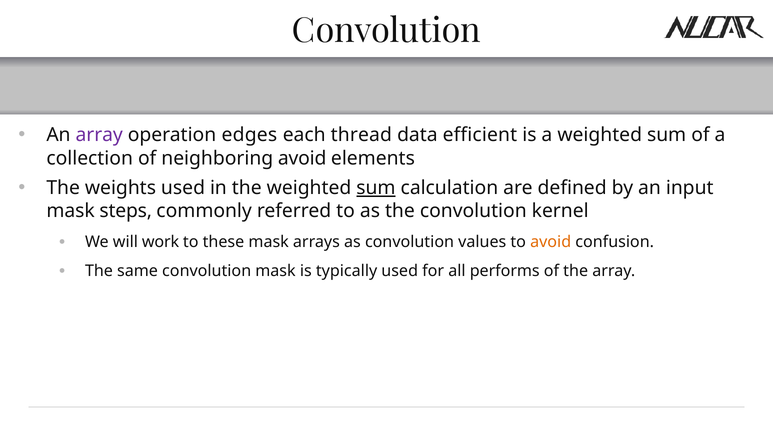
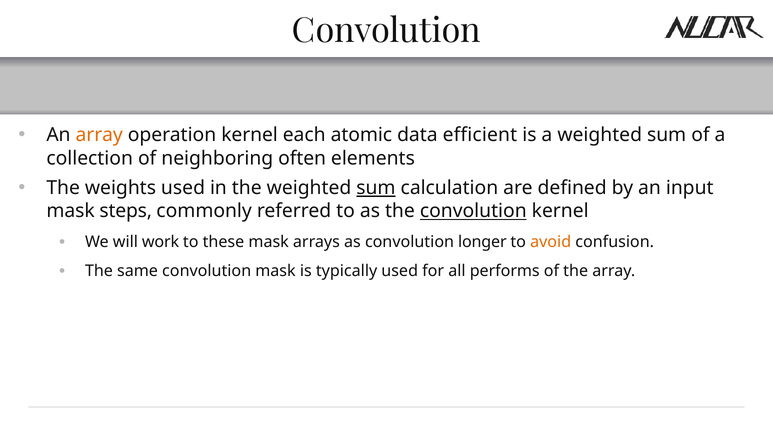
array at (99, 135) colour: purple -> orange
operation edges: edges -> kernel
thread: thread -> atomic
neighboring avoid: avoid -> often
convolution at (473, 211) underline: none -> present
values: values -> longer
